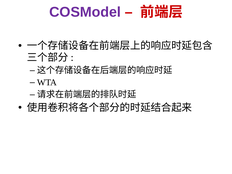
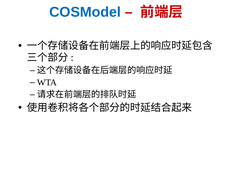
COSModel colour: purple -> blue
